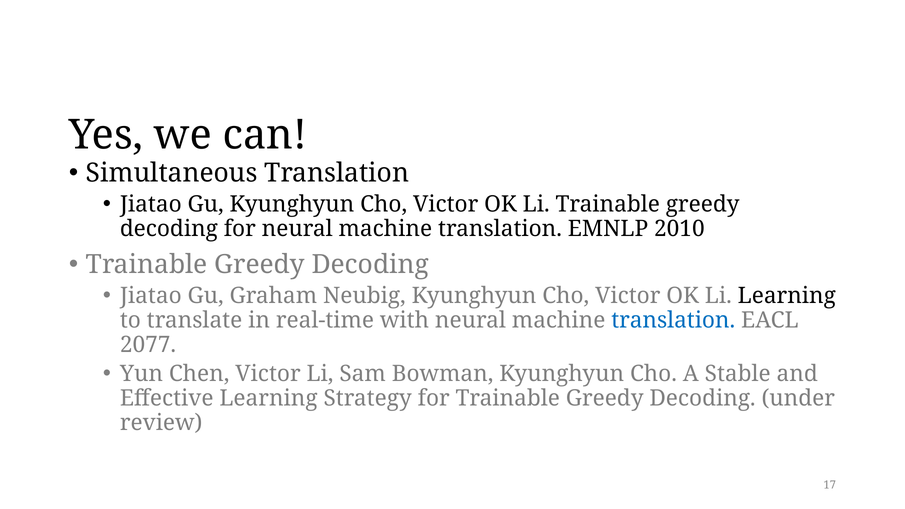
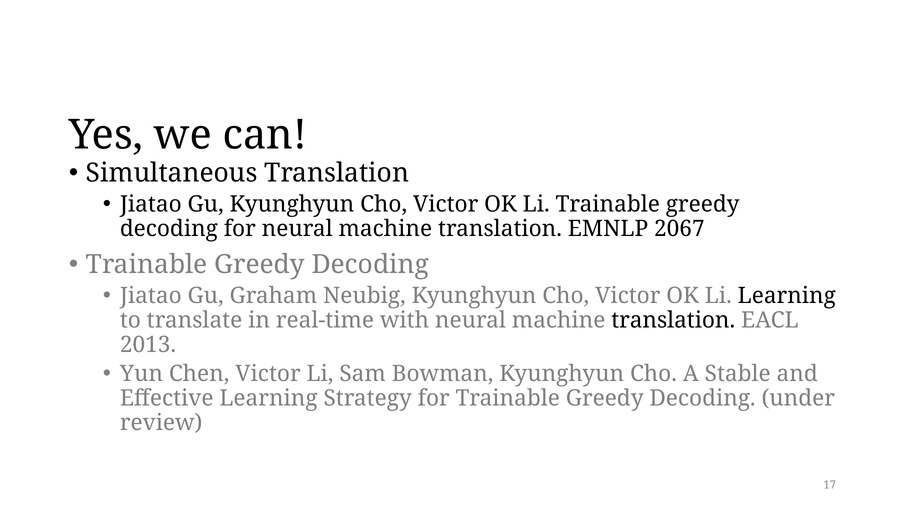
2010: 2010 -> 2067
translation at (673, 320) colour: blue -> black
2077: 2077 -> 2013
